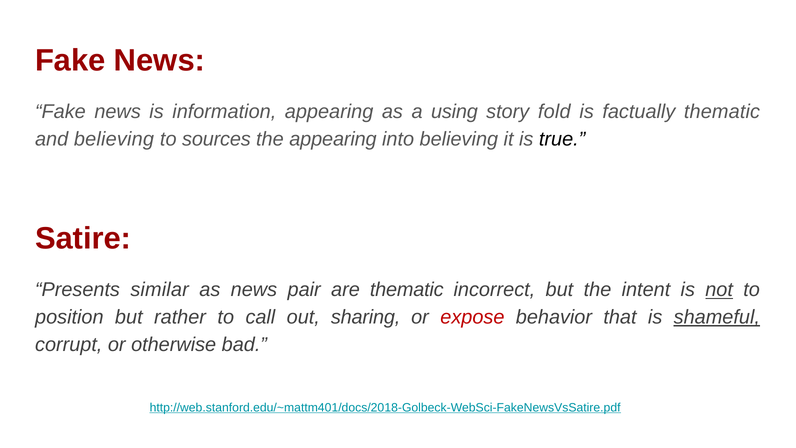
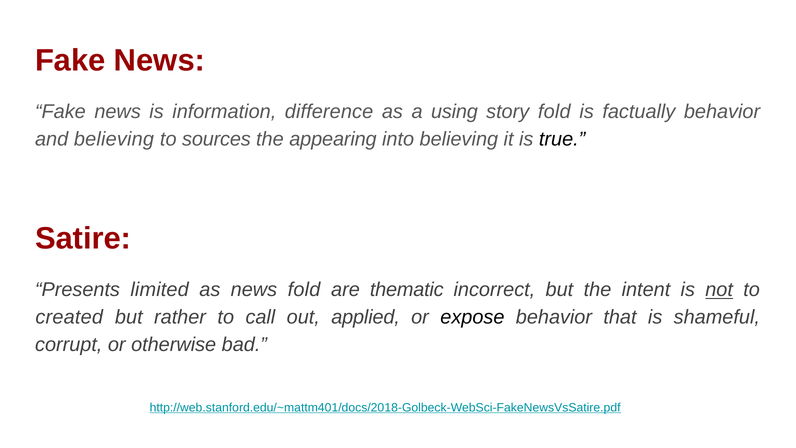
information appearing: appearing -> difference
factually thematic: thematic -> behavior
similar: similar -> limited
news pair: pair -> fold
position: position -> created
sharing: sharing -> applied
expose colour: red -> black
shameful underline: present -> none
